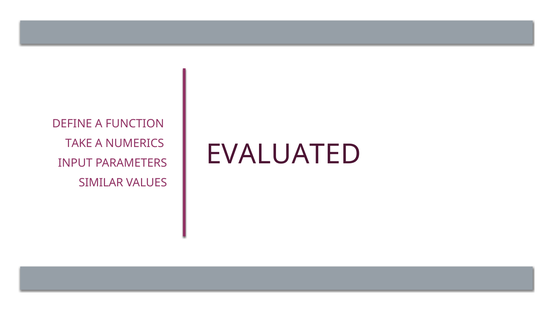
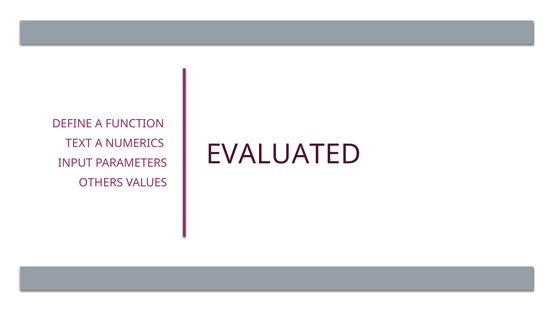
TAKE: TAKE -> TEXT
SIMILAR: SIMILAR -> OTHERS
